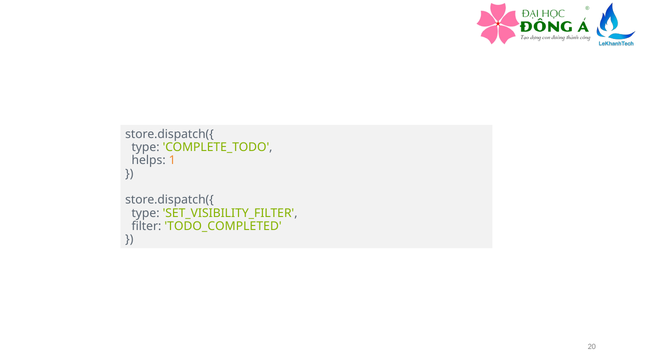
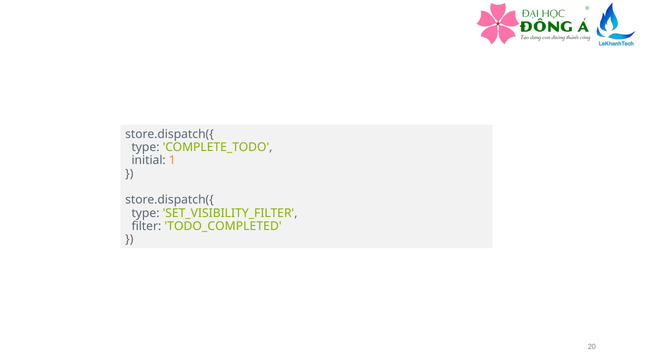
helps: helps -> initial
